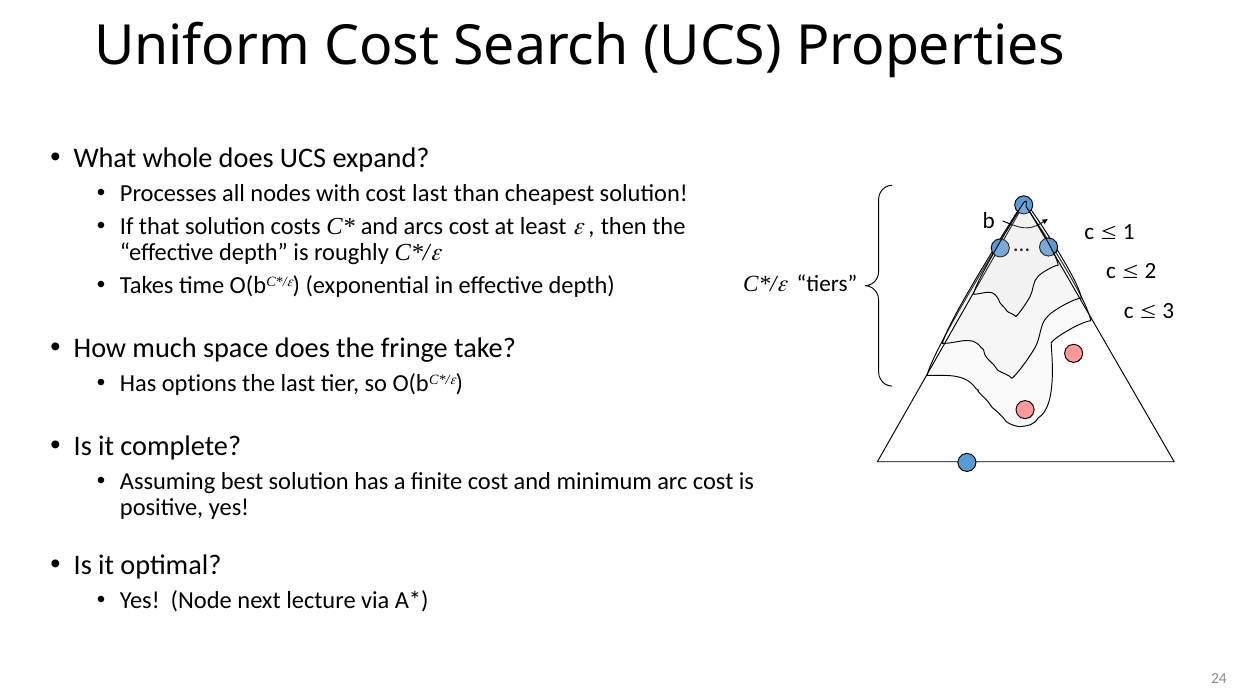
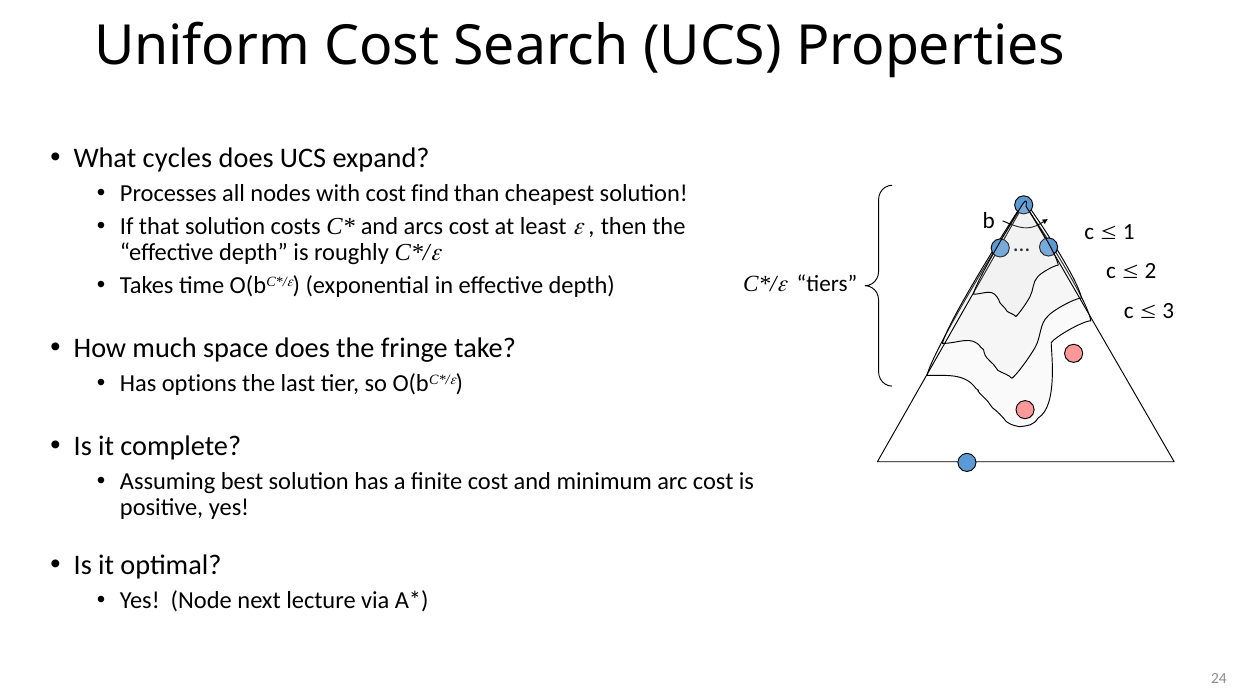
whole: whole -> cycles
cost last: last -> find
